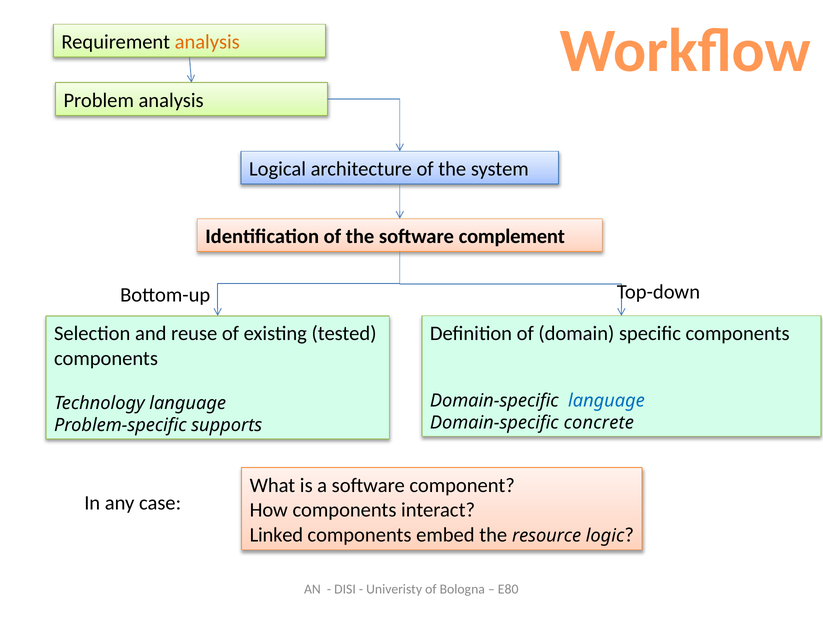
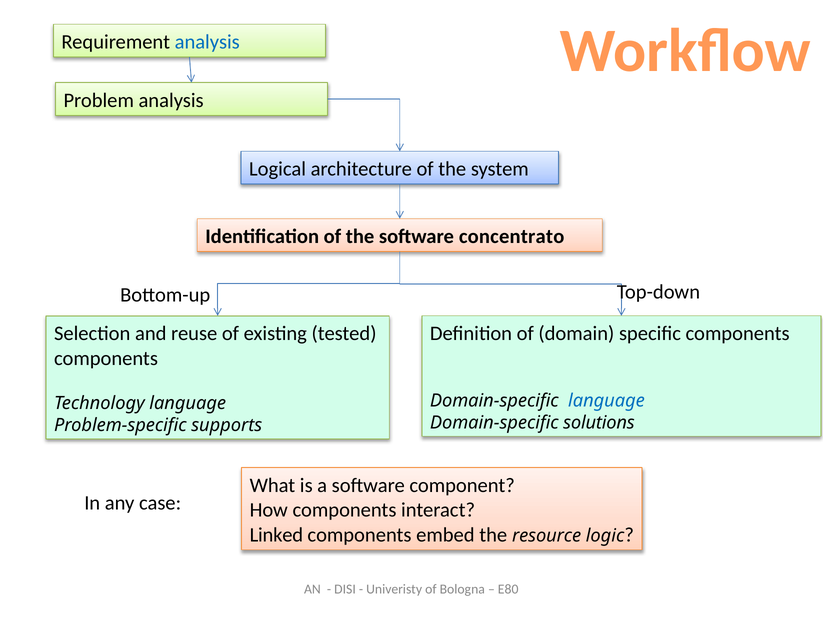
analysis at (207, 42) colour: orange -> blue
complement: complement -> concentrato
concrete: concrete -> solutions
